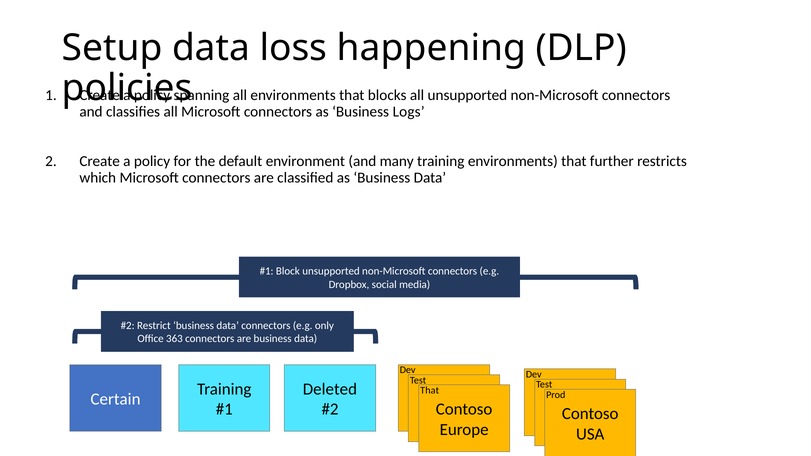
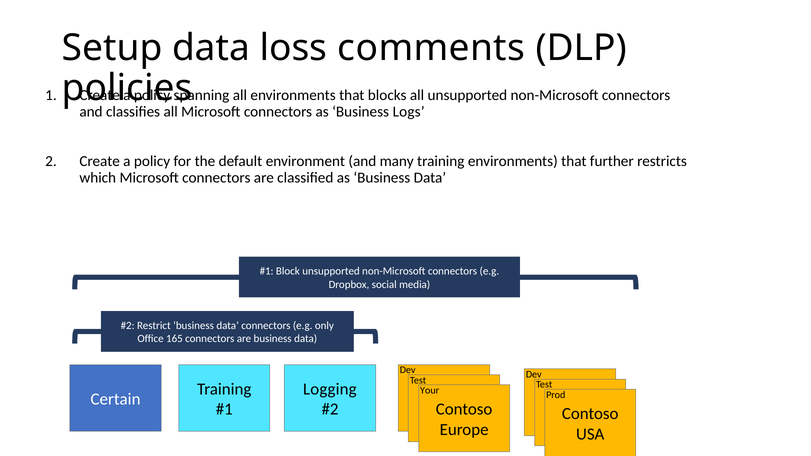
happening: happening -> comments
363: 363 -> 165
Deleted: Deleted -> Logging
That at (430, 391): That -> Your
